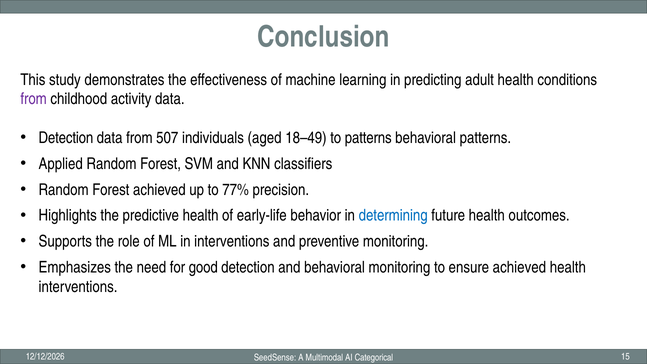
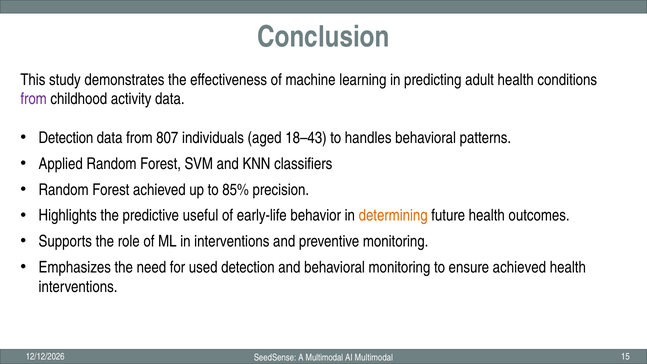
507: 507 -> 807
18–49: 18–49 -> 18–43
to patterns: patterns -> handles
77%: 77% -> 85%
predictive health: health -> useful
determining colour: blue -> orange
good: good -> used
AI Categorical: Categorical -> Multimodal
